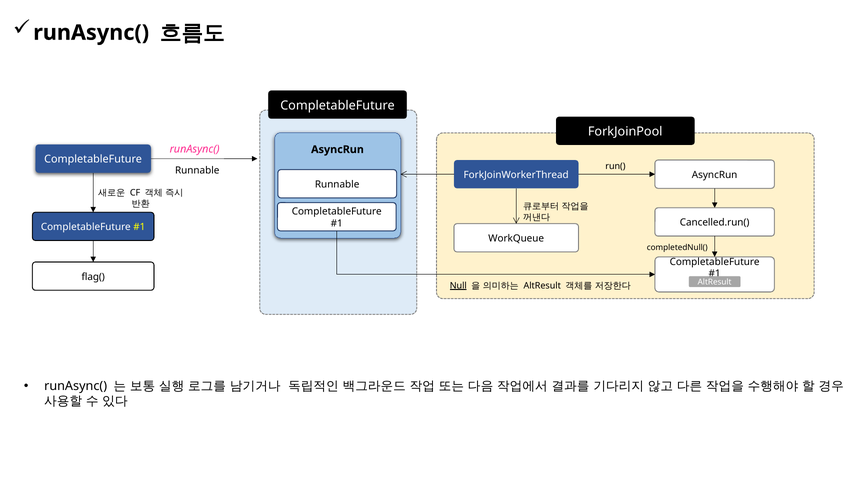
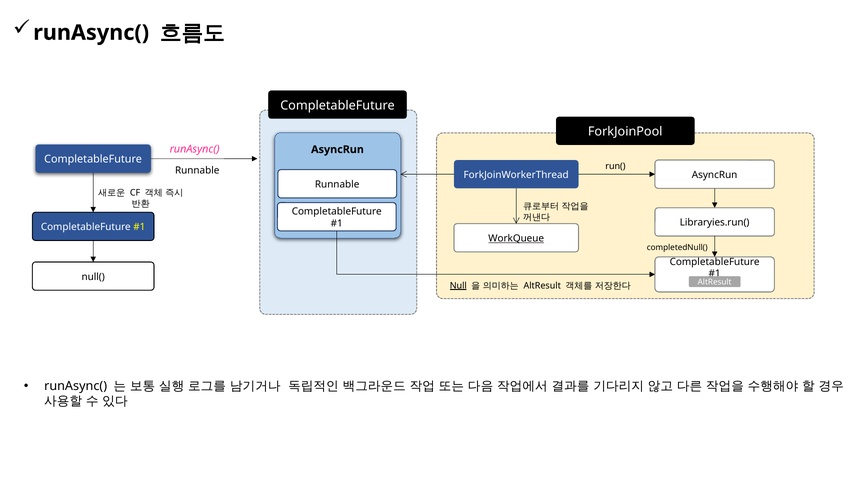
Cancelled.run(: Cancelled.run( -> Libraryies.run(
WorkQueue underline: none -> present
flag(: flag( -> null(
